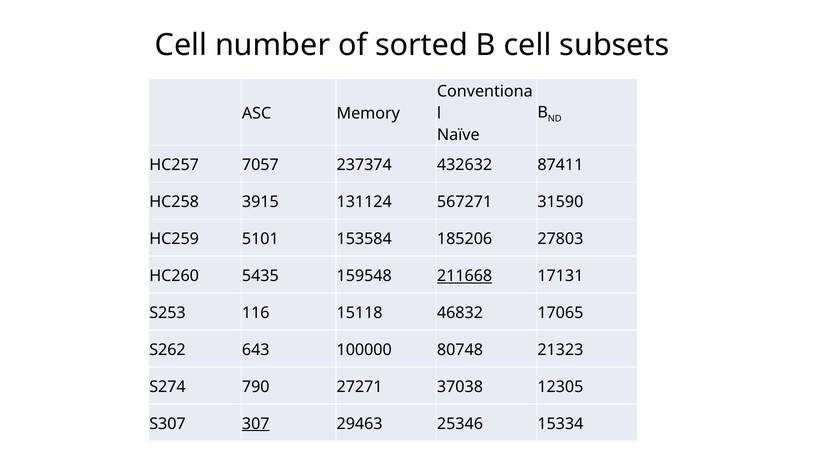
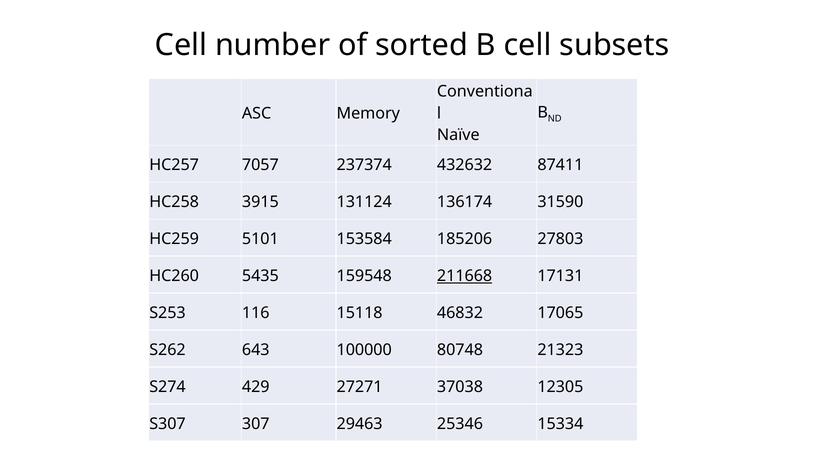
567271: 567271 -> 136174
790: 790 -> 429
307 underline: present -> none
